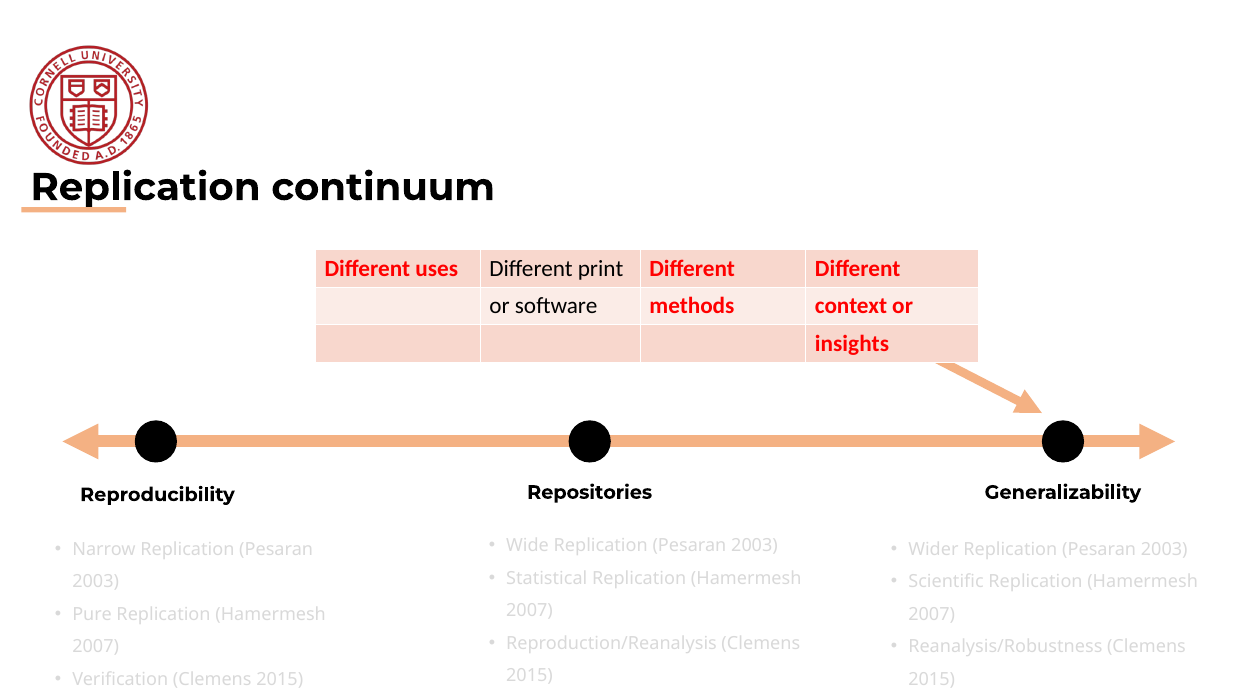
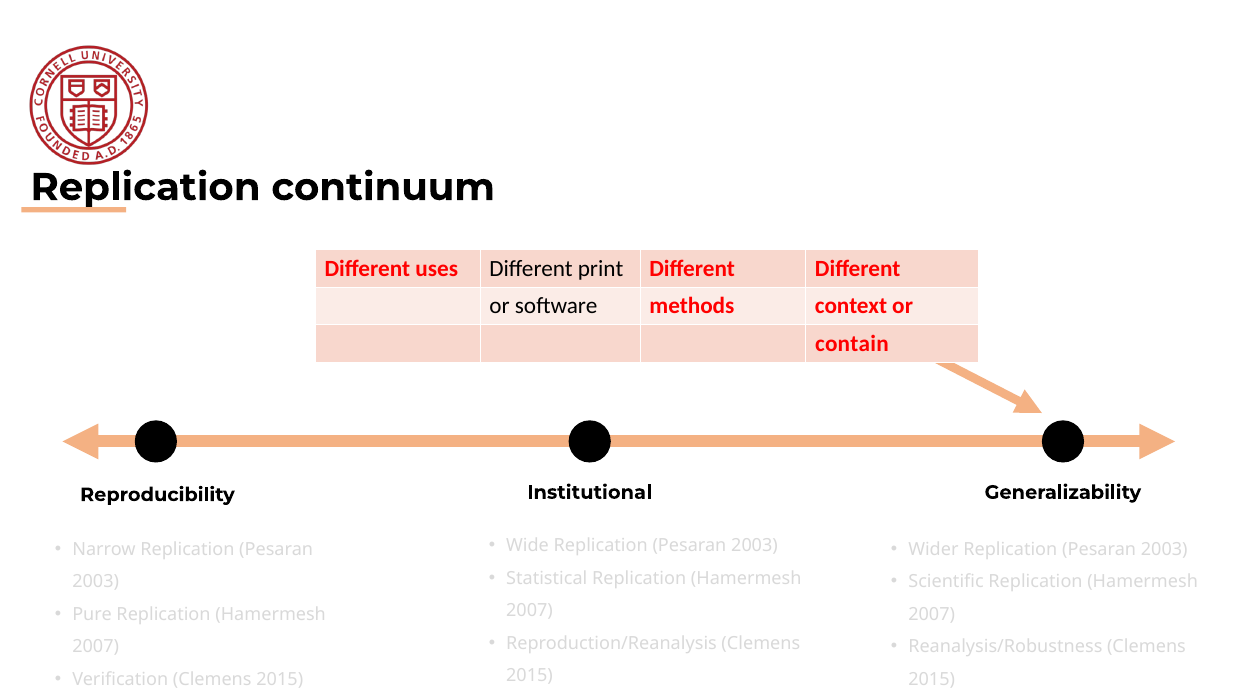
insights: insights -> contain
Repositories: Repositories -> Institutional
